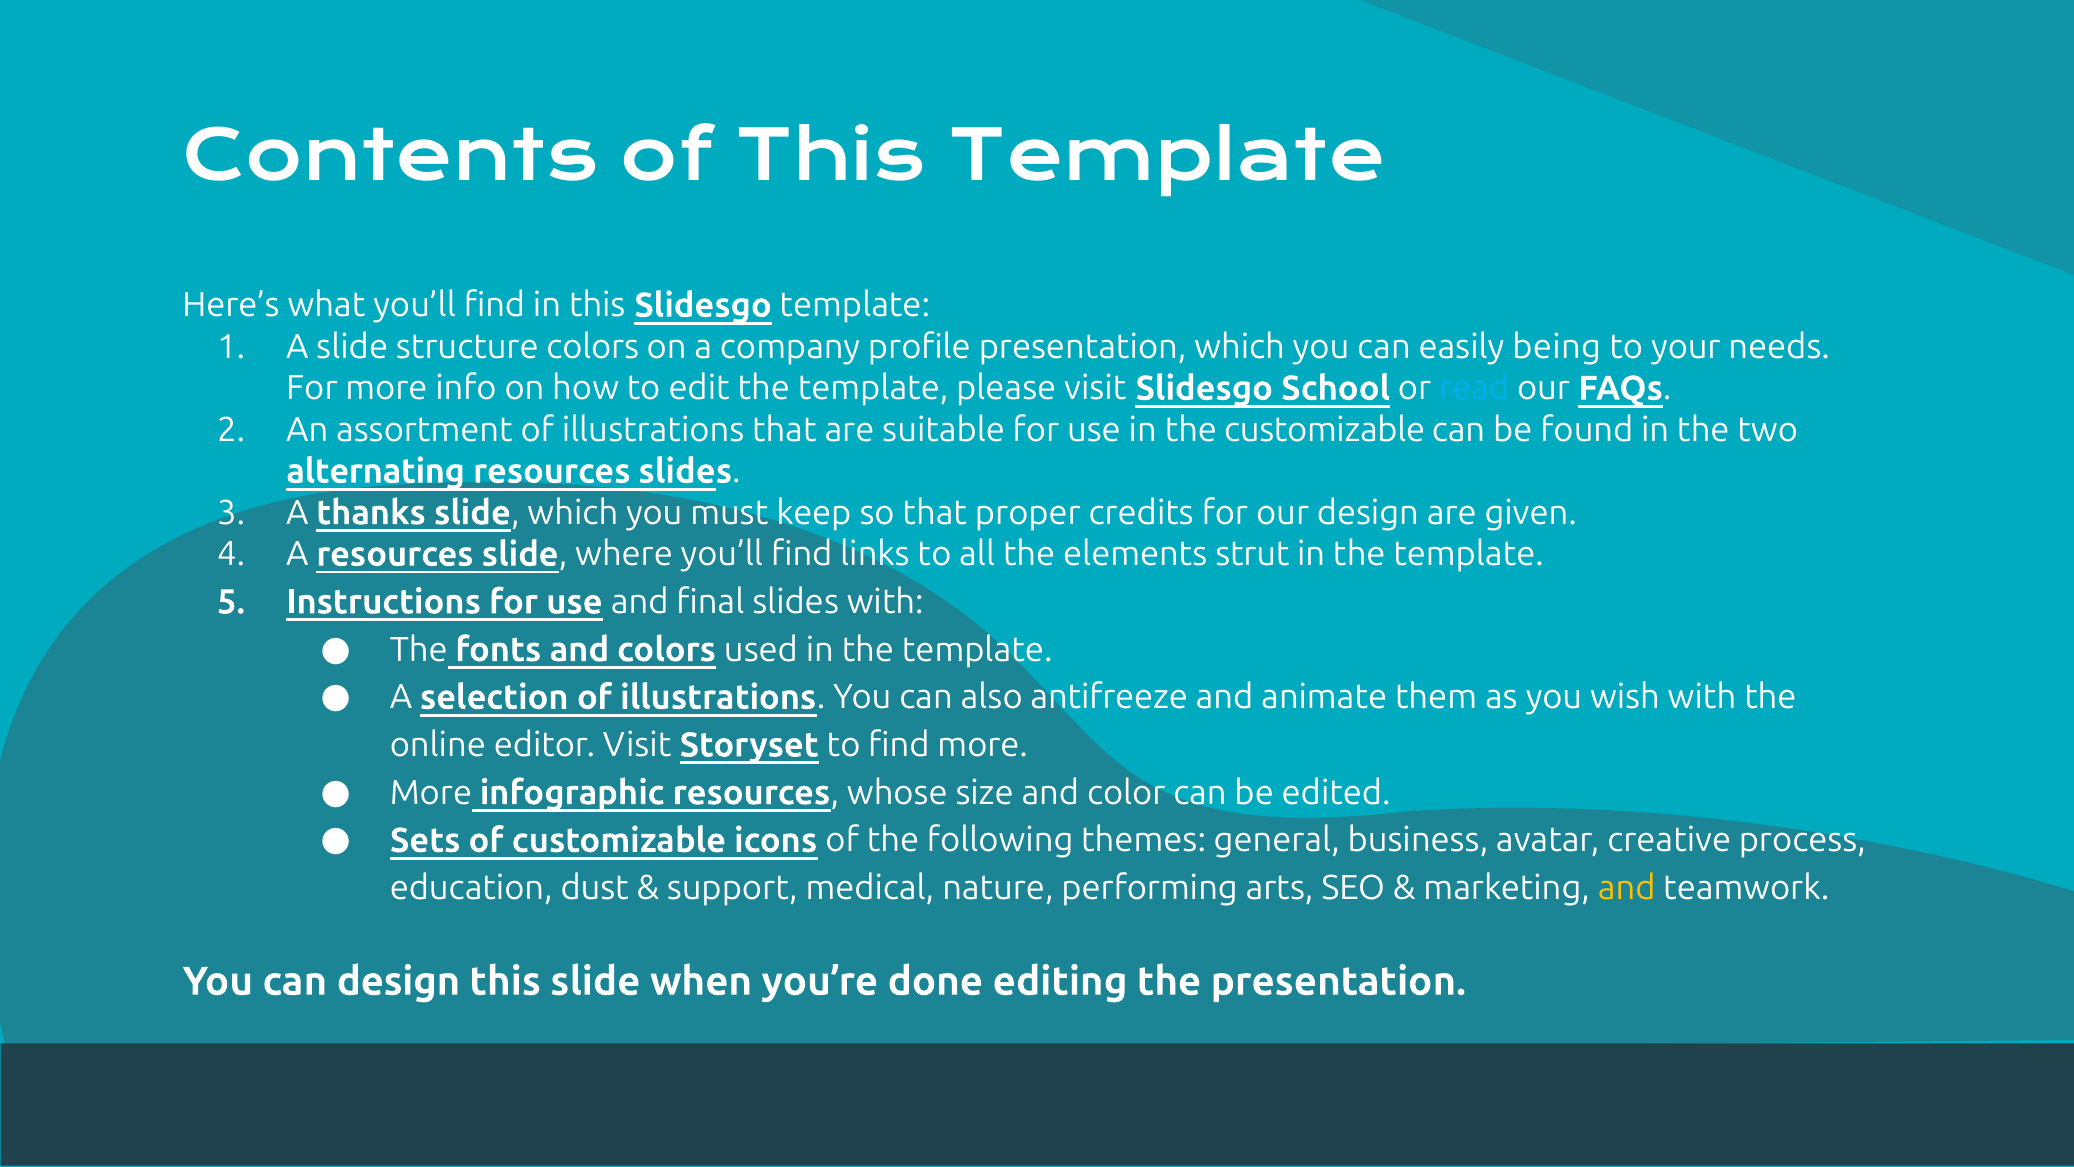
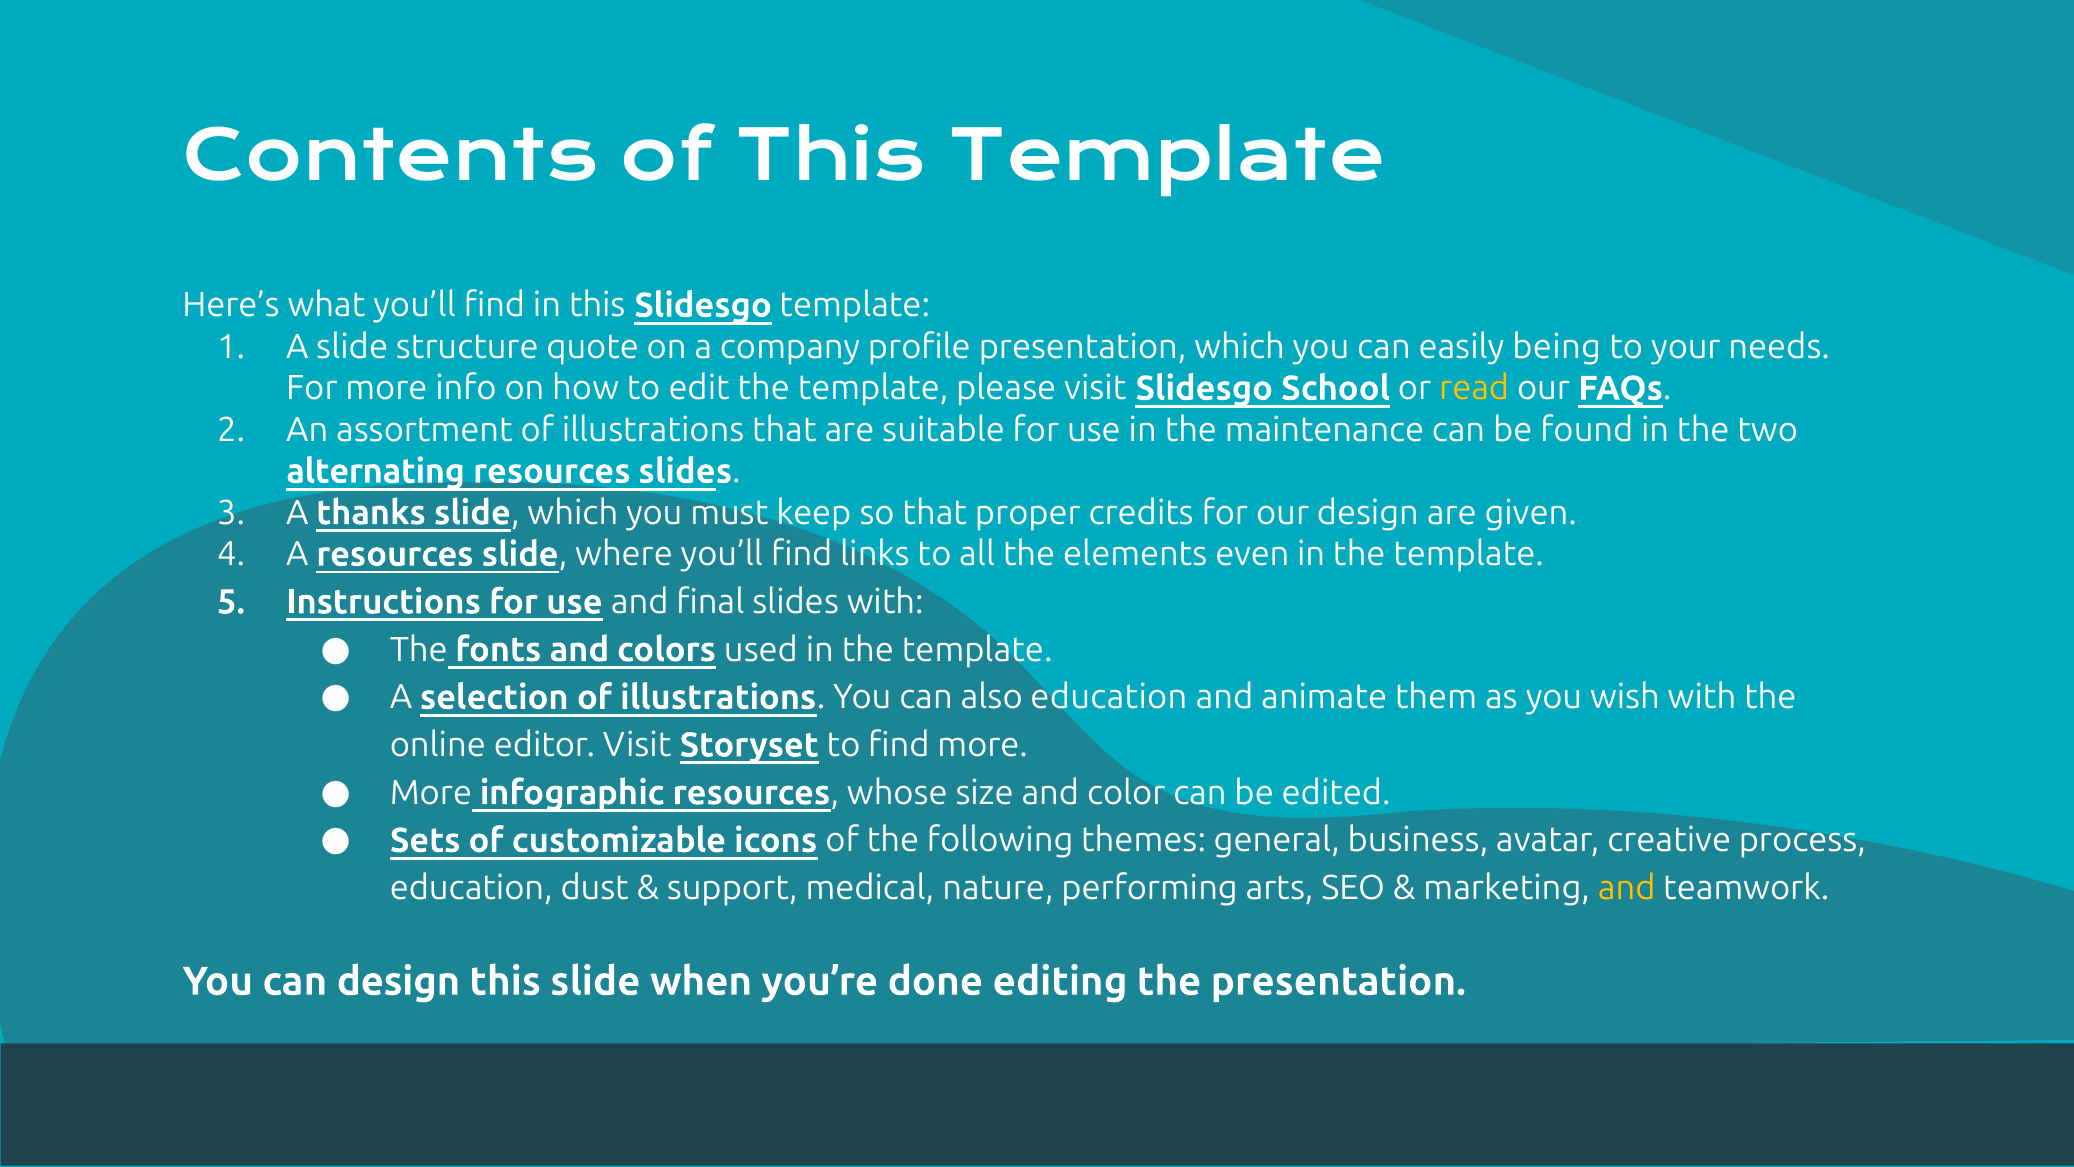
structure colors: colors -> quote
read colour: light blue -> yellow
the customizable: customizable -> maintenance
strut: strut -> even
also antifreeze: antifreeze -> education
